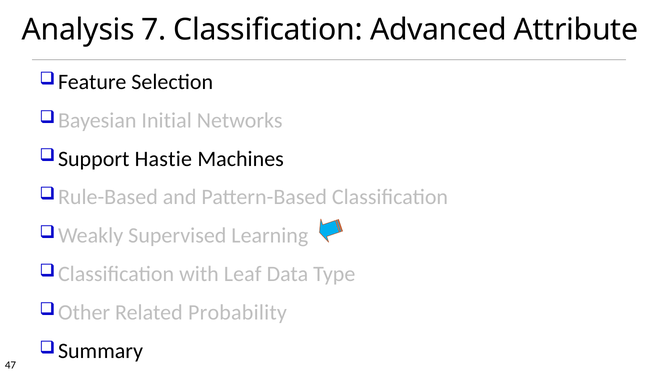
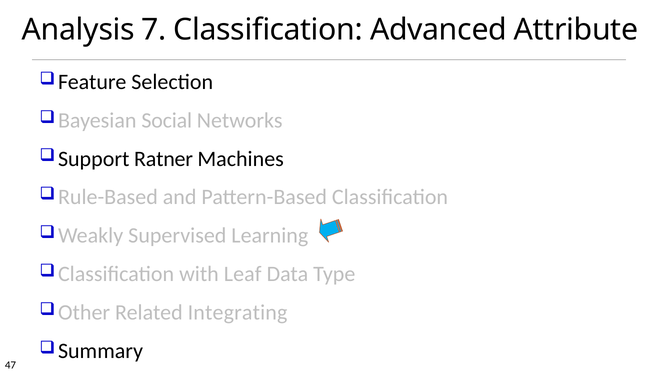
Initial: Initial -> Social
Hastie: Hastie -> Ratner
Probability: Probability -> Integrating
